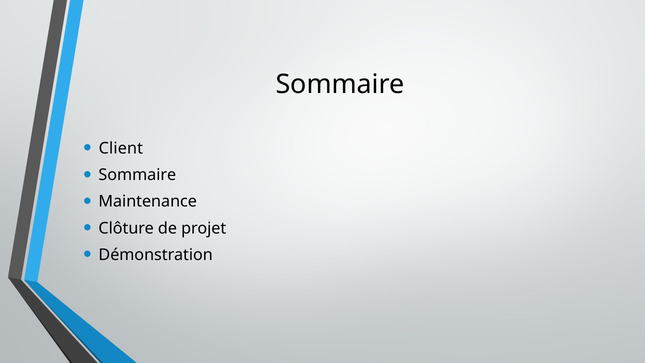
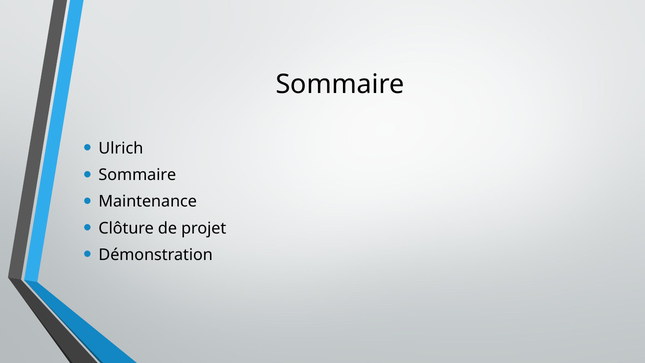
Client: Client -> Ulrich
